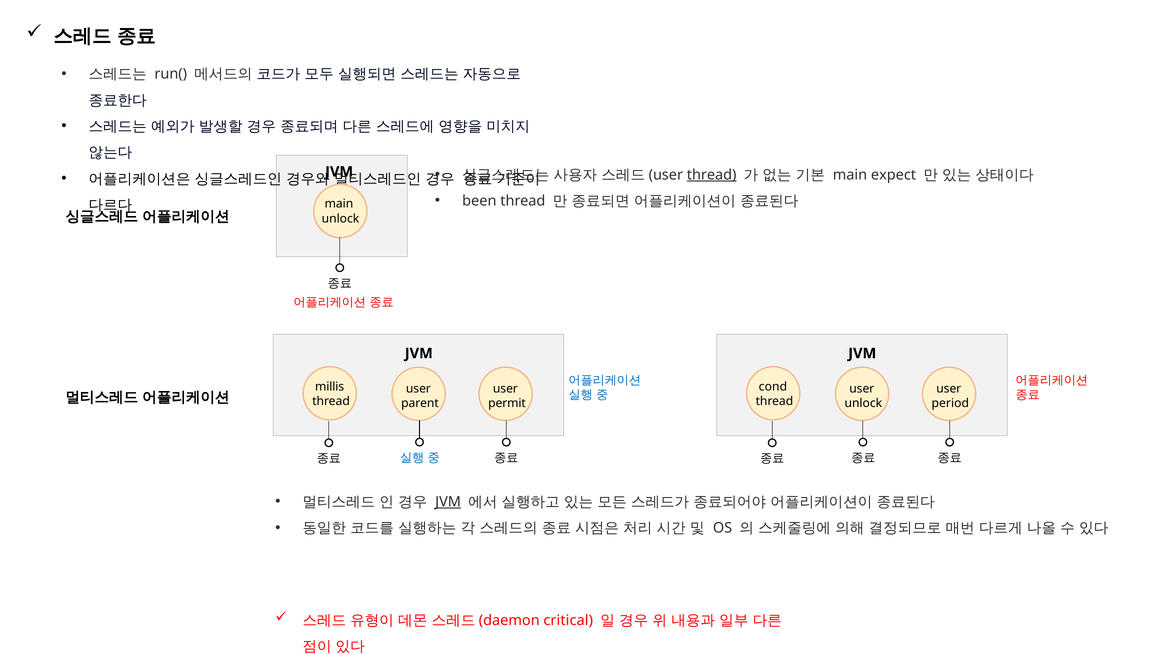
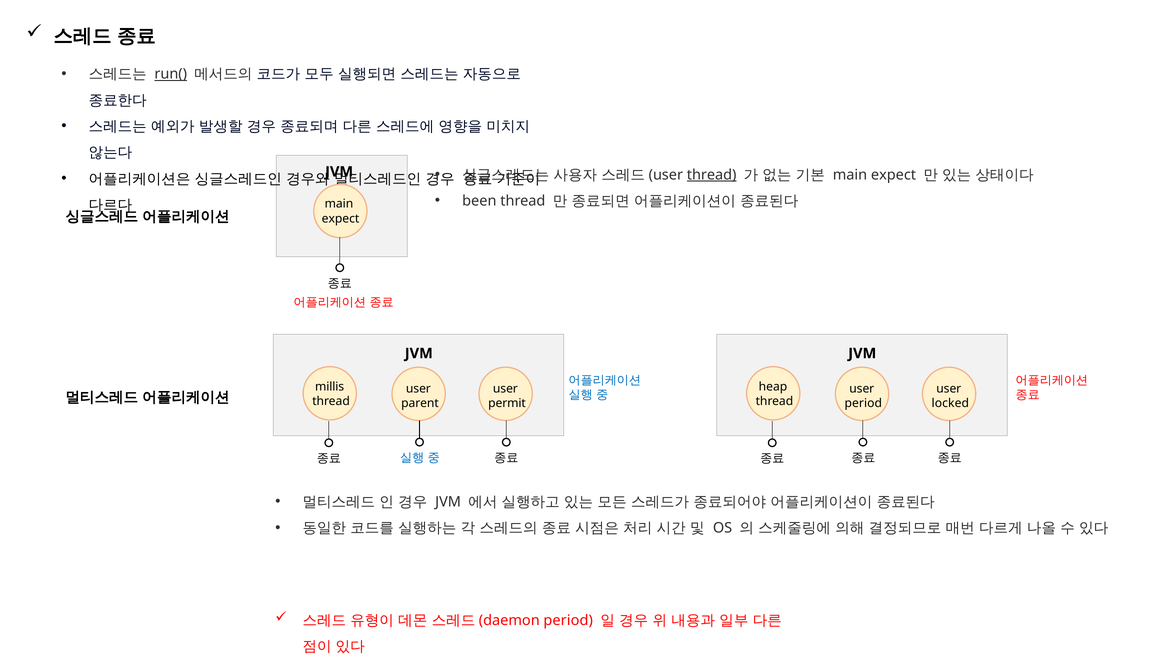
run( underline: none -> present
unlock at (341, 219): unlock -> expect
cond: cond -> heap
unlock at (863, 403): unlock -> period
period: period -> locked
JVM at (448, 502) underline: present -> none
critical at (568, 621): critical -> period
